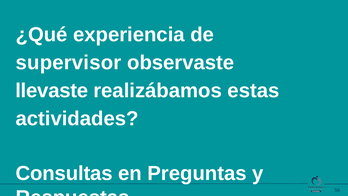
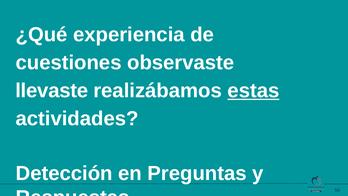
supervisor: supervisor -> cuestiones
estas underline: none -> present
Consultas: Consultas -> Detección
